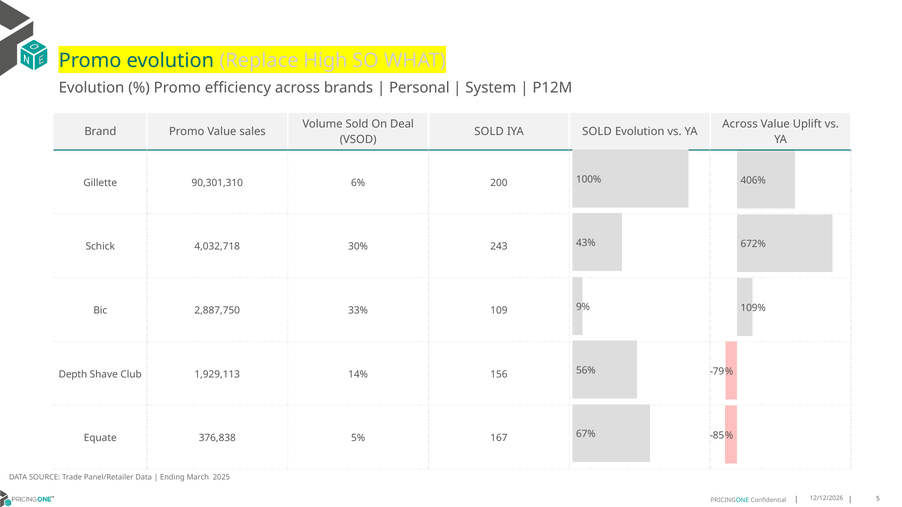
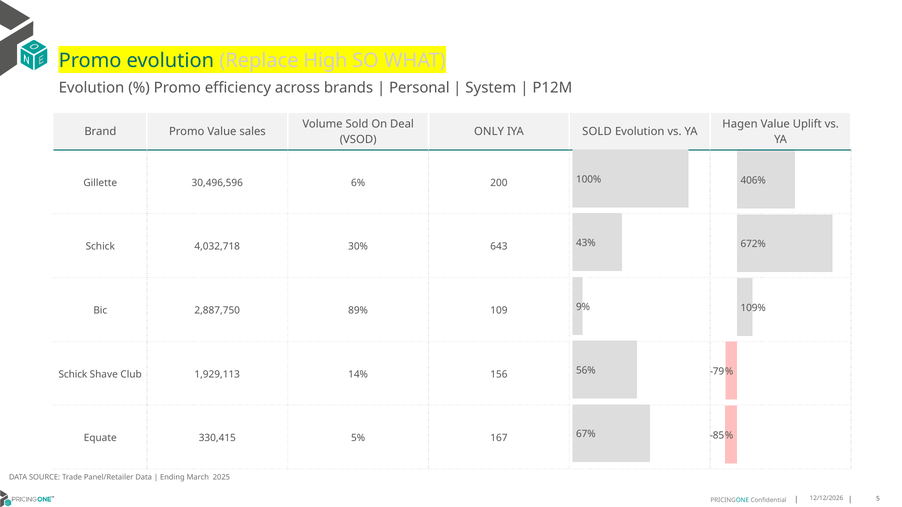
Across at (740, 124): Across -> Hagen
SOLD at (489, 132): SOLD -> ONLY
90,301,310: 90,301,310 -> 30,496,596
243: 243 -> 643
33%: 33% -> 89%
Depth at (73, 375): Depth -> Schick
376,838: 376,838 -> 330,415
